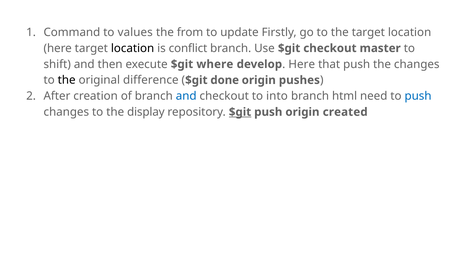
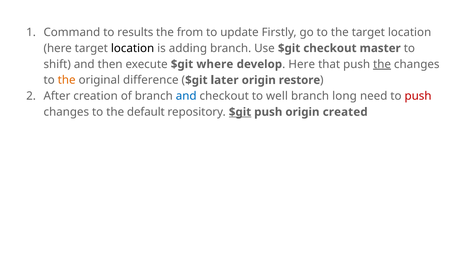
values: values -> results
conflict: conflict -> adding
the at (382, 64) underline: none -> present
the at (67, 80) colour: black -> orange
done: done -> later
pushes: pushes -> restore
into: into -> well
html: html -> long
push at (418, 96) colour: blue -> red
display: display -> default
